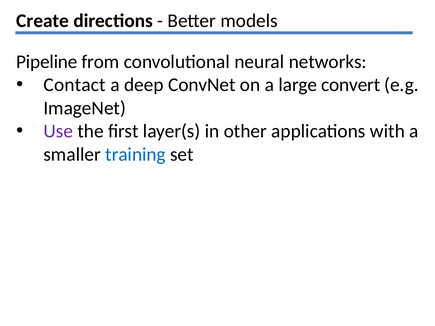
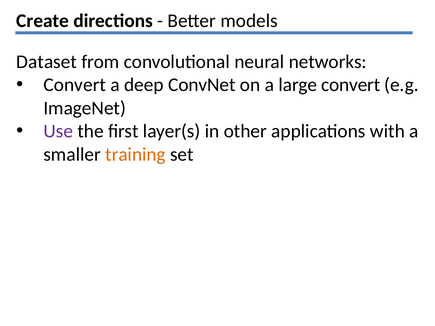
Pipeline: Pipeline -> Dataset
Contact at (75, 85): Contact -> Convert
training colour: blue -> orange
